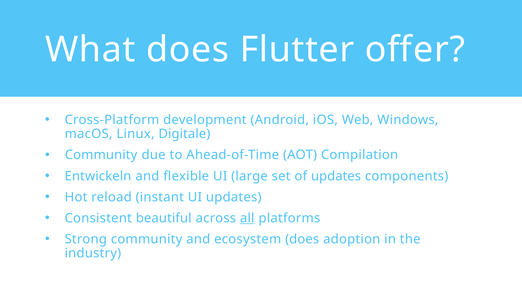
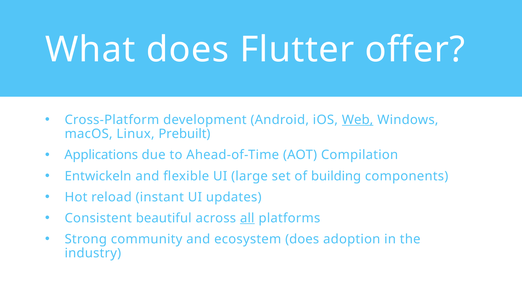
Web underline: none -> present
Digitale: Digitale -> Prebuilt
Community at (101, 155): Community -> Applications
of updates: updates -> building
